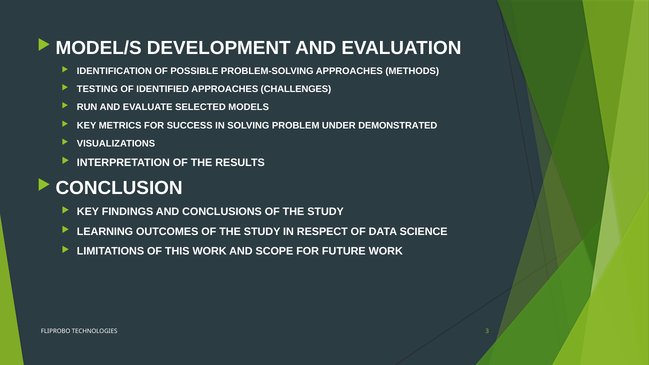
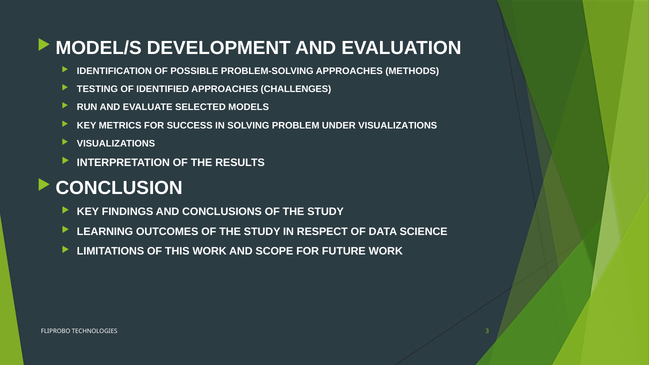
UNDER DEMONSTRATED: DEMONSTRATED -> VISUALIZATIONS
